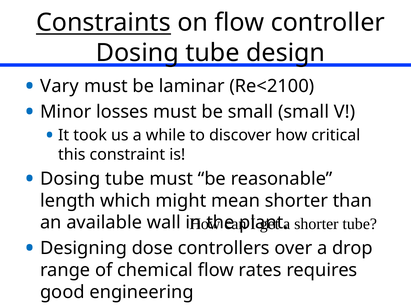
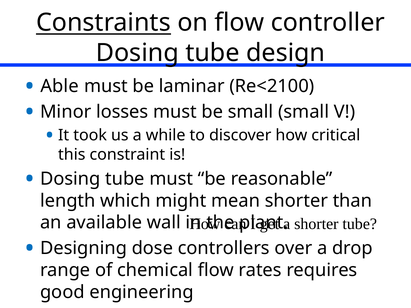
Vary: Vary -> Able
